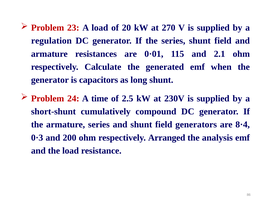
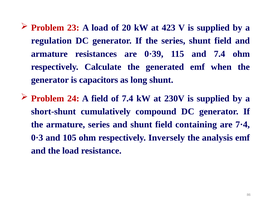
270: 270 -> 423
0·01: 0·01 -> 0·39
and 2.1: 2.1 -> 7.4
A time: time -> field
of 2.5: 2.5 -> 7.4
generators: generators -> containing
8·4: 8·4 -> 7·4
200: 200 -> 105
Arranged: Arranged -> Inversely
